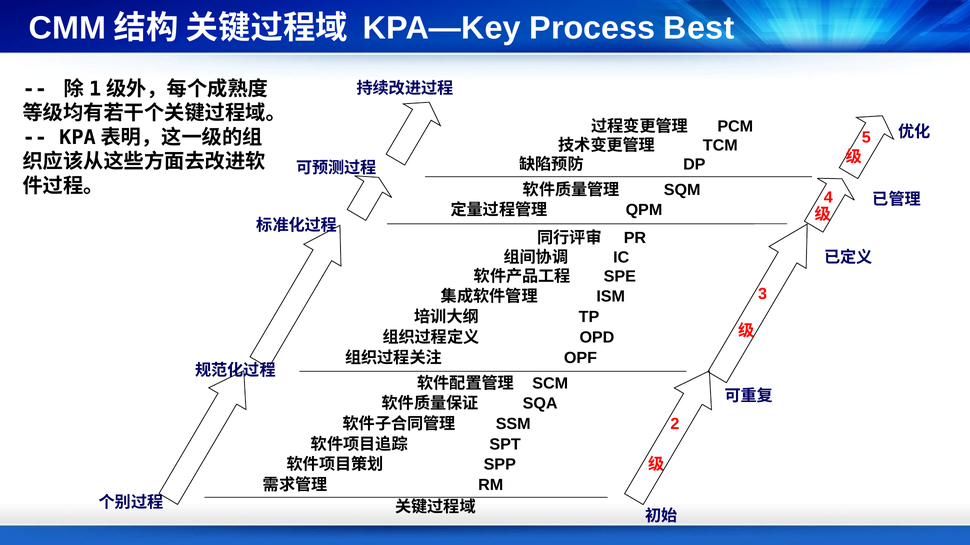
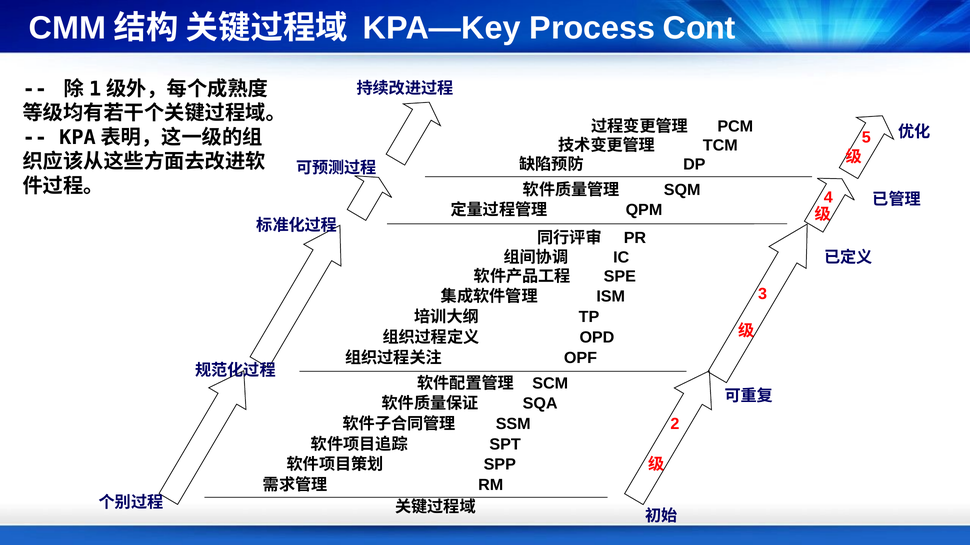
Best: Best -> Cont
